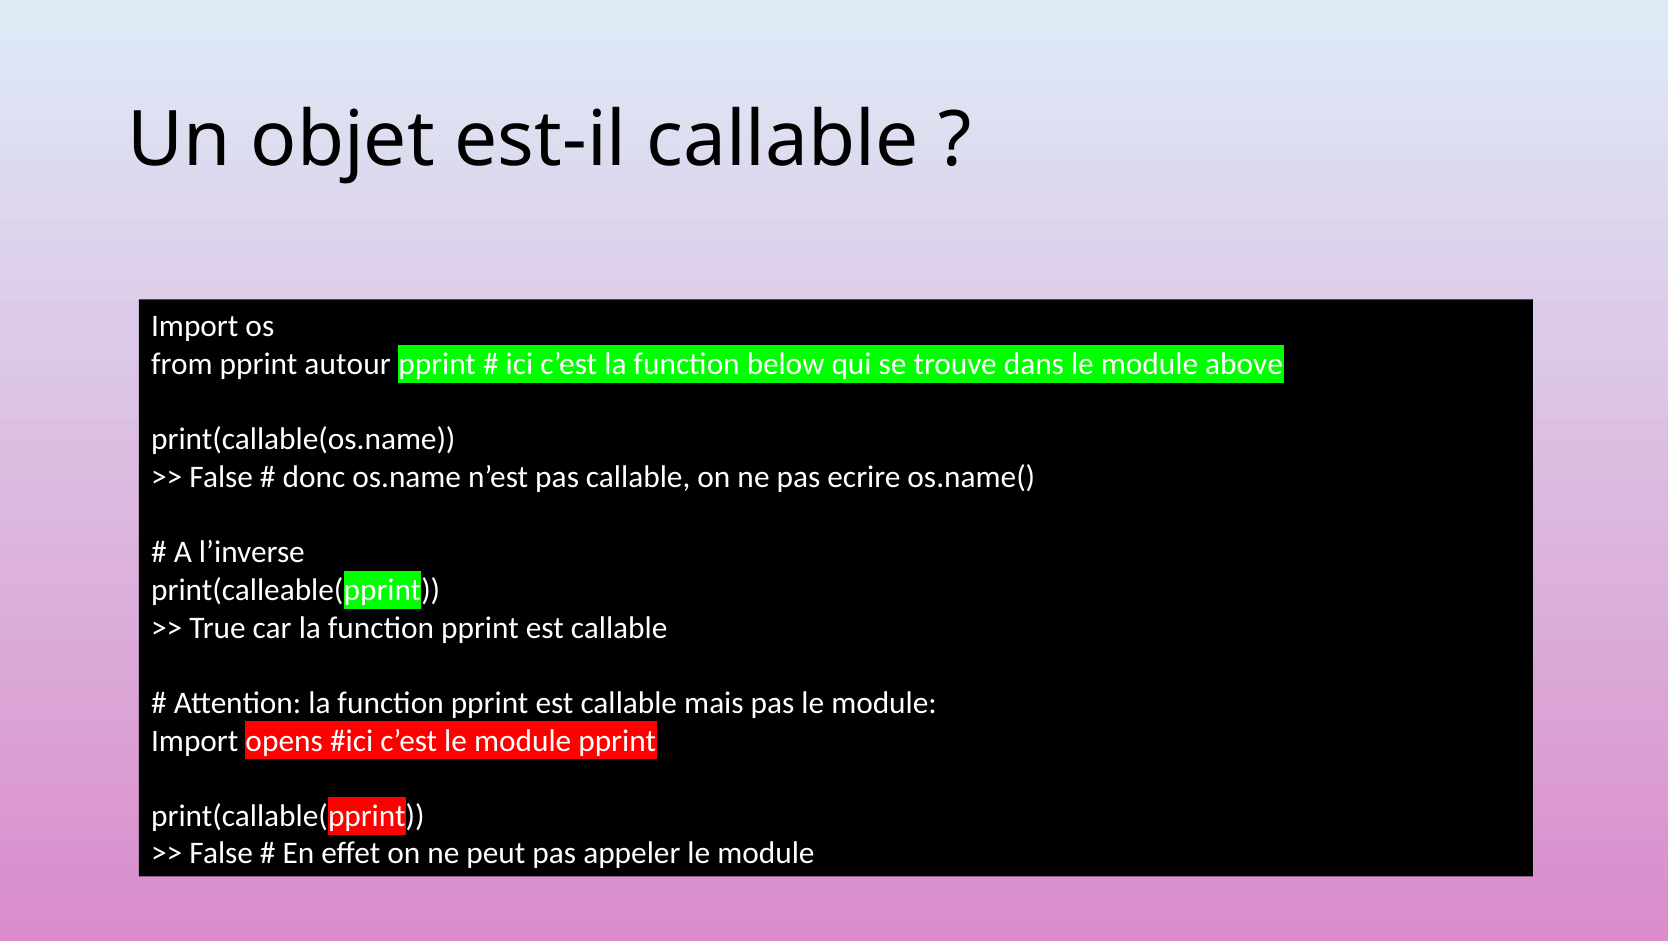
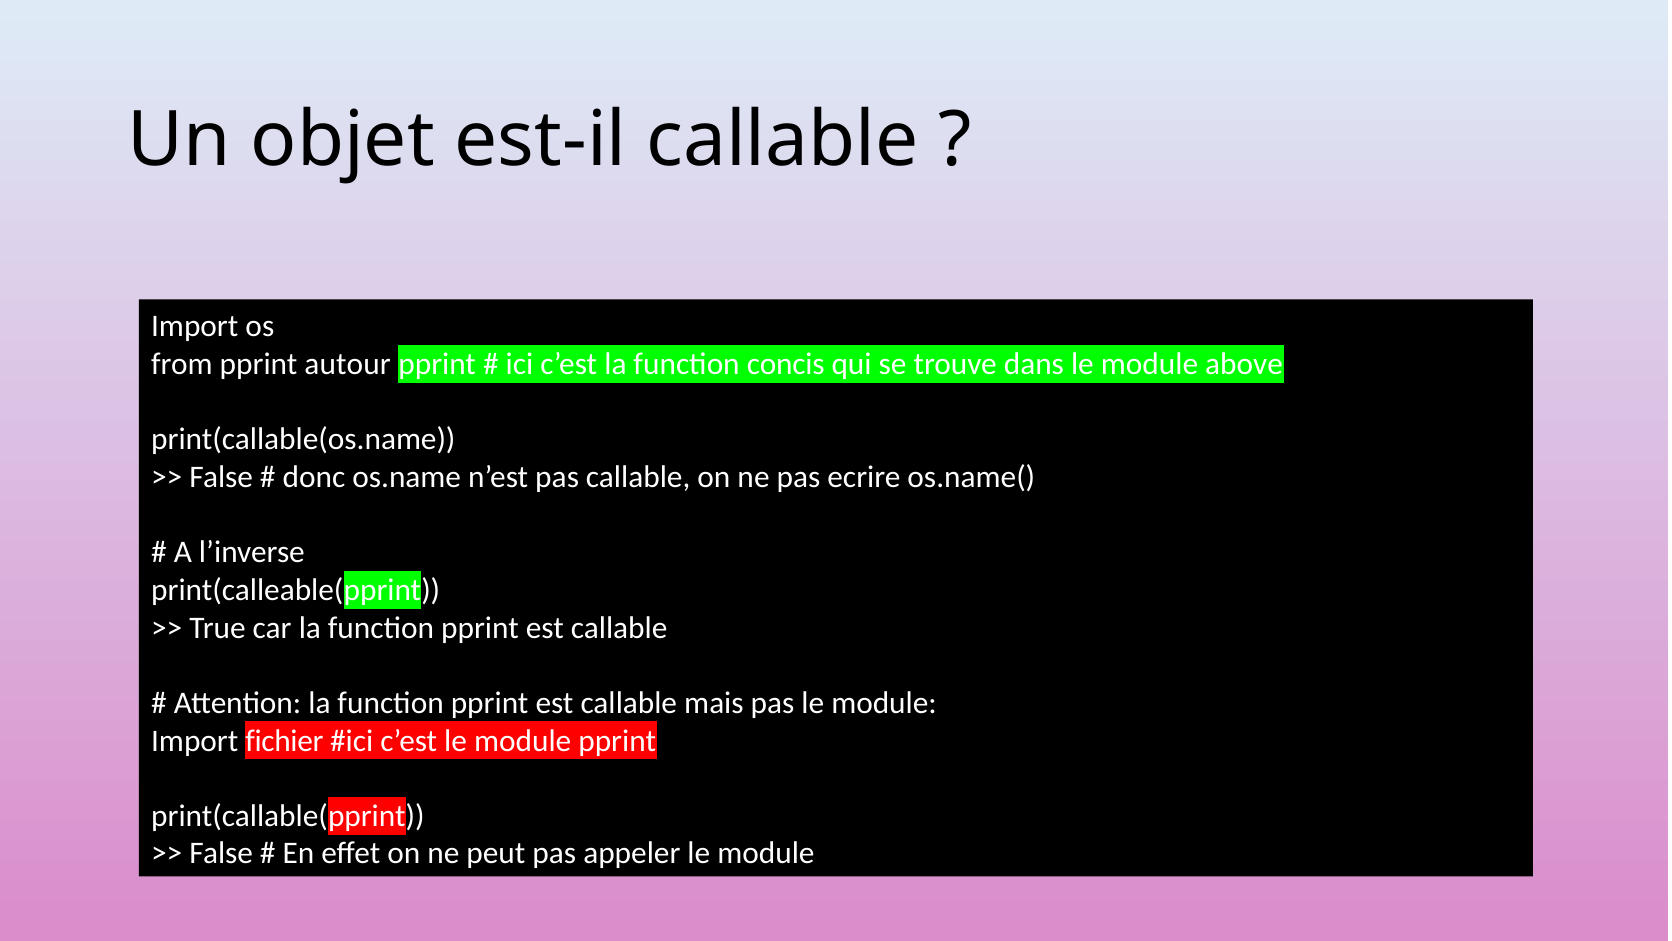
below: below -> concis
opens: opens -> fichier
